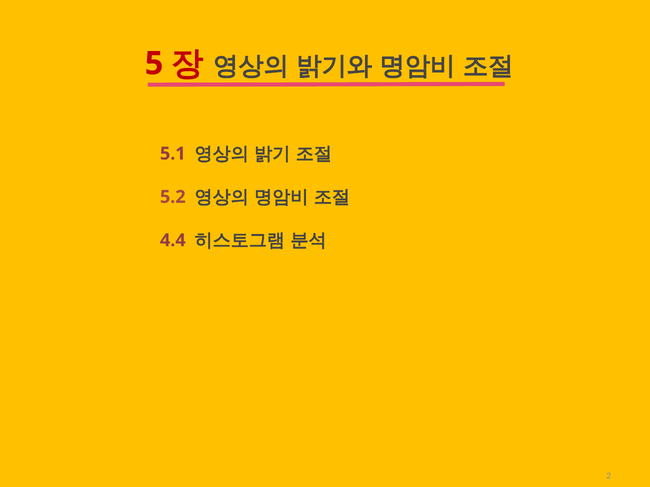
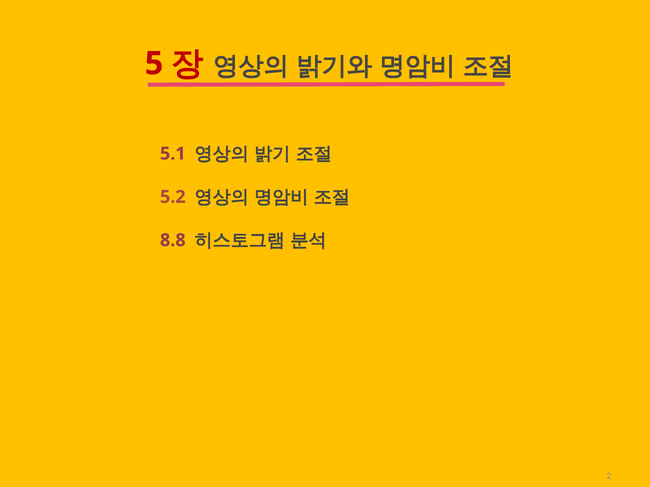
4.4: 4.4 -> 8.8
